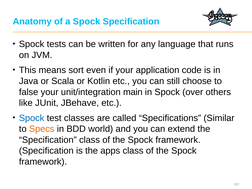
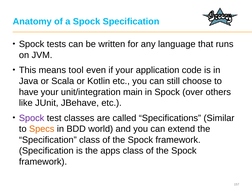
sort: sort -> tool
false: false -> have
Spock at (32, 118) colour: blue -> purple
